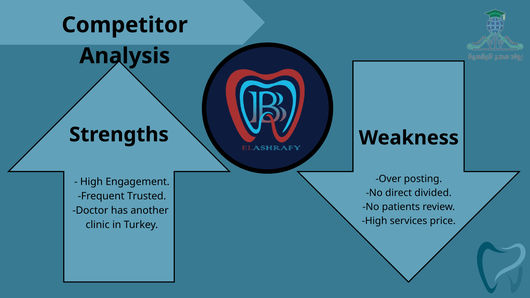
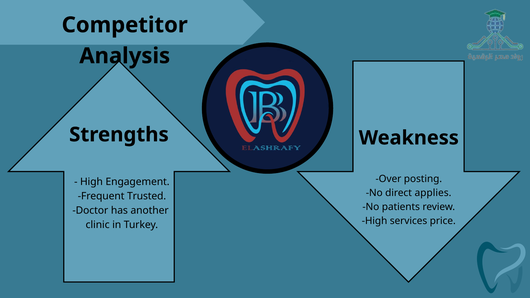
divided: divided -> applies
